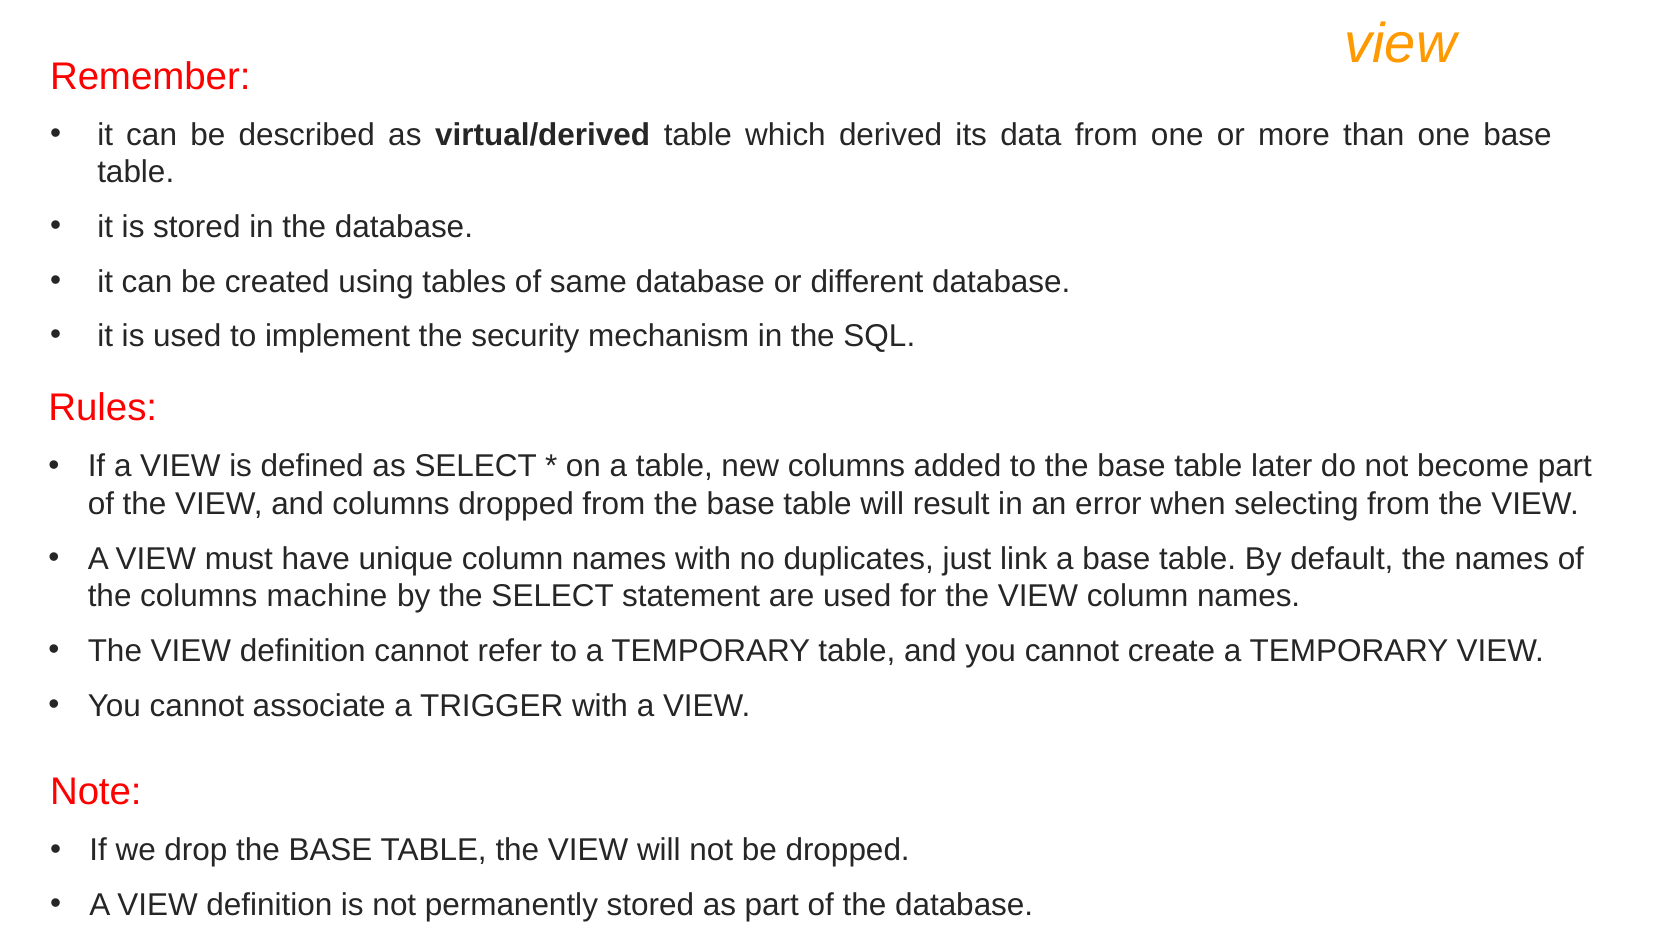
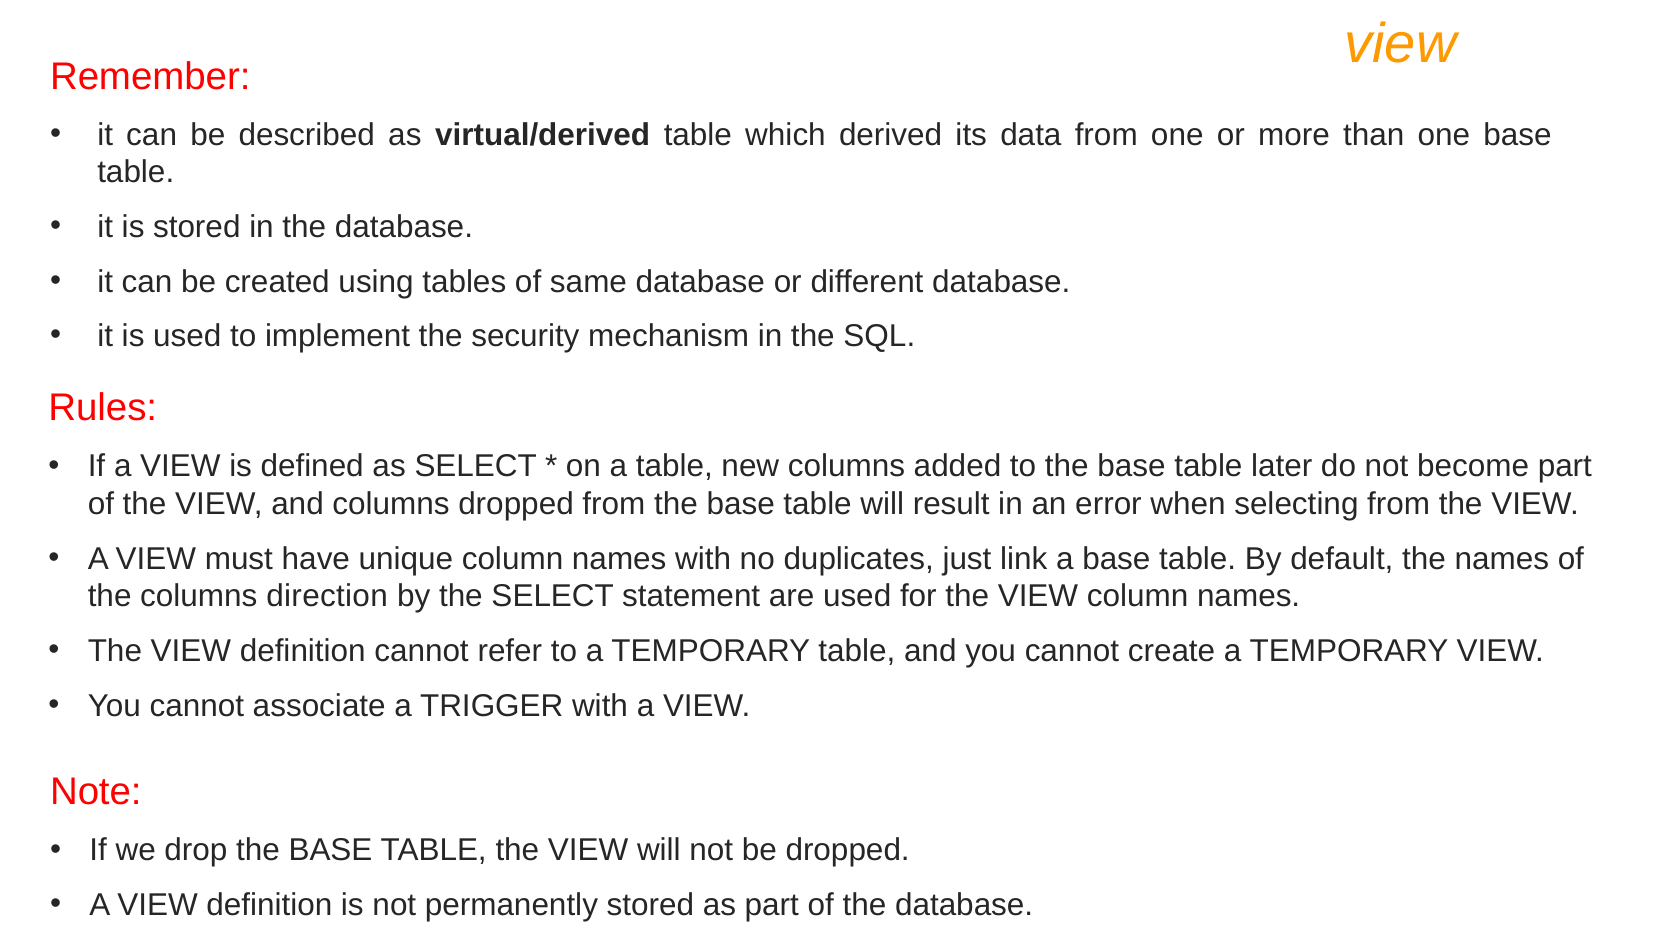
machine: machine -> direction
